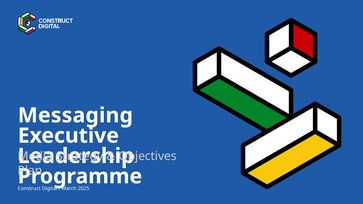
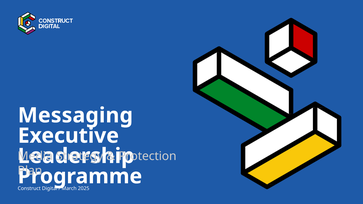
Objectives: Objectives -> Protection
